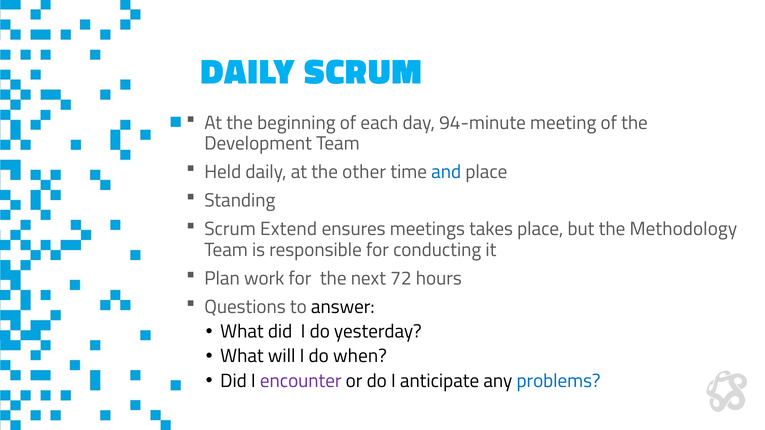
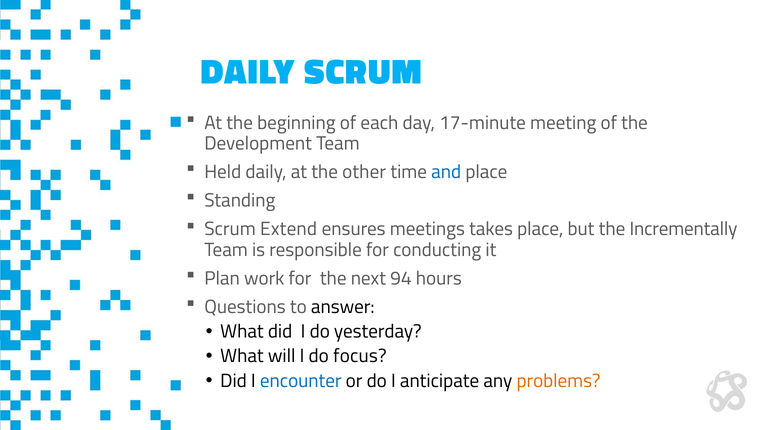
94-minute: 94-minute -> 17-minute
Methodology: Methodology -> Incrementally
72: 72 -> 94
when: when -> focus
encounter colour: purple -> blue
problems colour: blue -> orange
